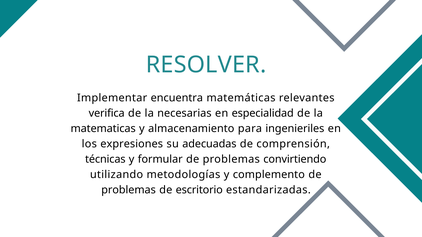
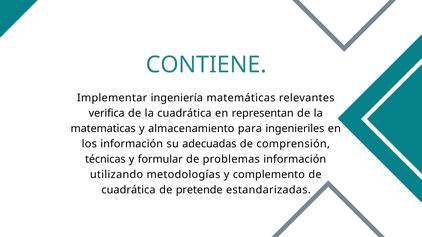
RESOLVER: RESOLVER -> CONTIENE
encuentra: encuentra -> ingeniería
la necesarias: necesarias -> cuadrática
especialidad: especialidad -> representan
los expresiones: expresiones -> información
problemas convirtiendo: convirtiendo -> información
problemas at (129, 190): problemas -> cuadrática
escritorio: escritorio -> pretende
